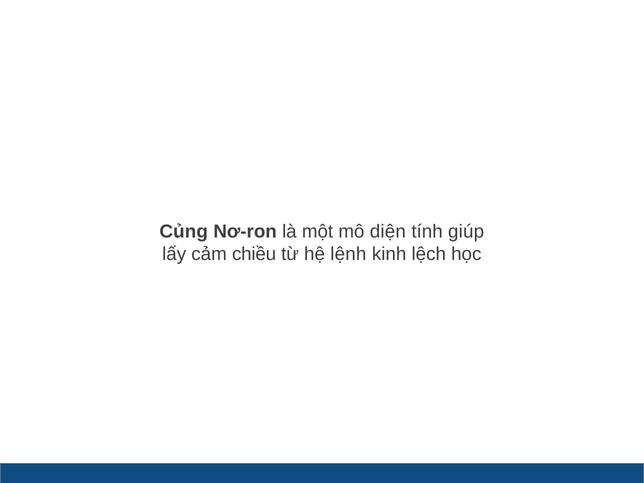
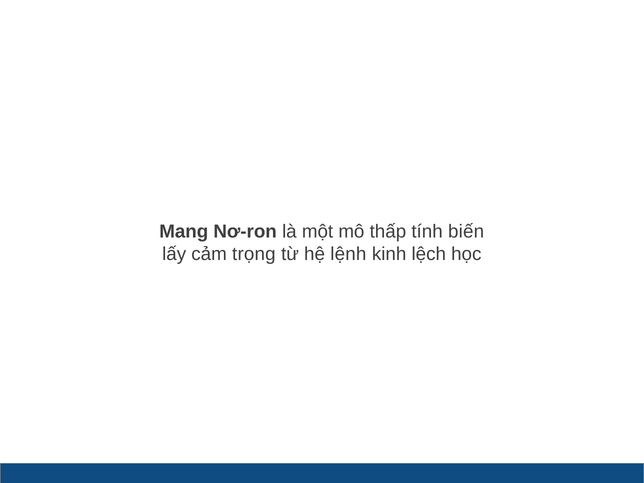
Củng: Củng -> Mang
diện: diện -> thấp
giúp: giúp -> biến
chiều: chiều -> trọng
